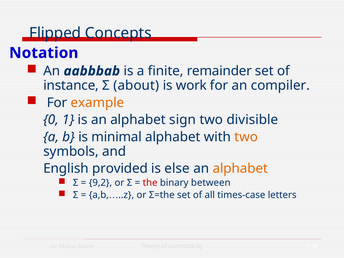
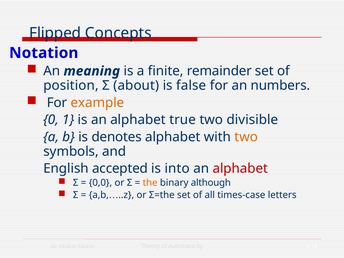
aabbbab: aabbbab -> meaning
instance: instance -> position
work: work -> false
compiler: compiler -> numbers
sign: sign -> true
minimal: minimal -> denotes
provided: provided -> accepted
else: else -> into
alphabet at (240, 169) colour: orange -> red
9,2: 9,2 -> 0,0
the colour: red -> orange
between: between -> although
